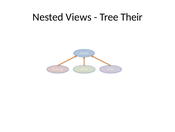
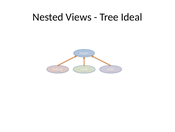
Their: Their -> Ideal
